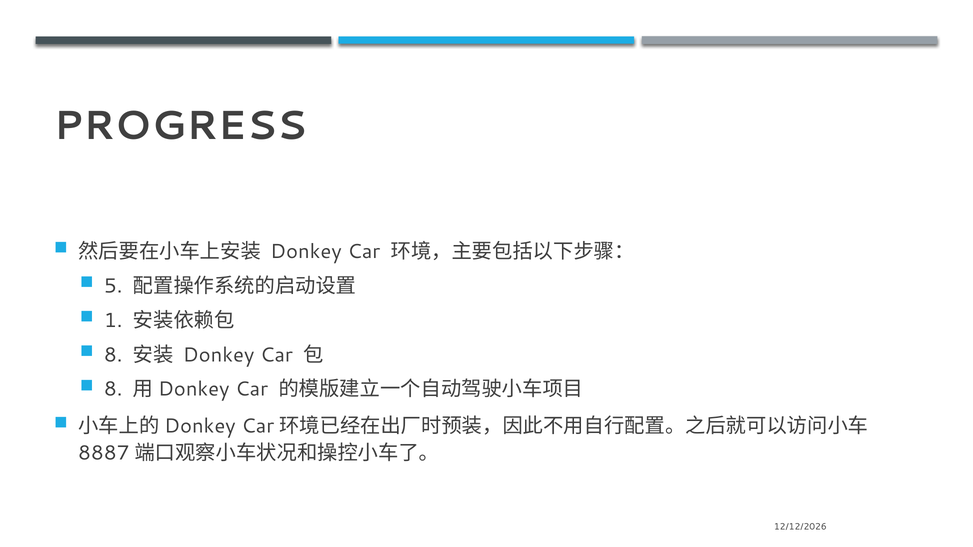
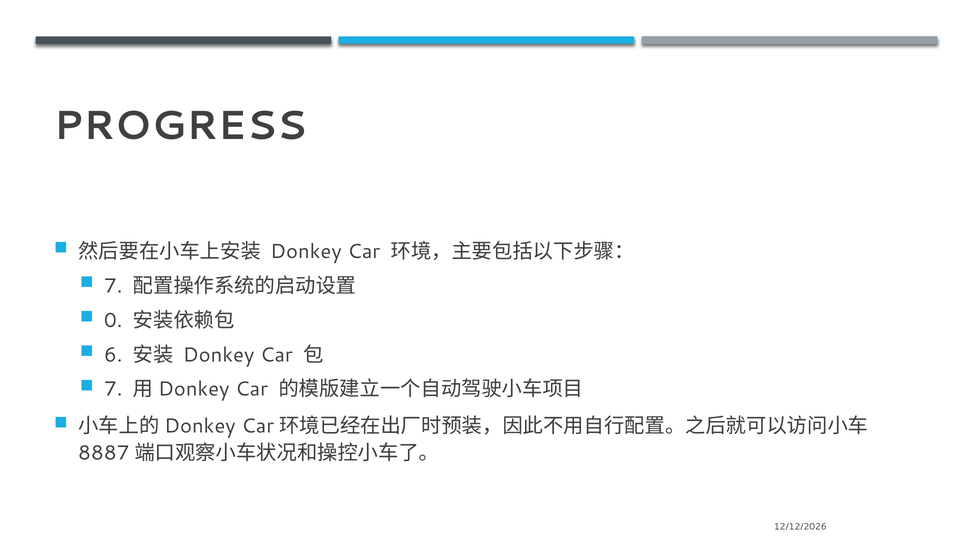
5 at (113, 286): 5 -> 7
1: 1 -> 0
8 at (113, 355): 8 -> 6
8 at (113, 390): 8 -> 7
